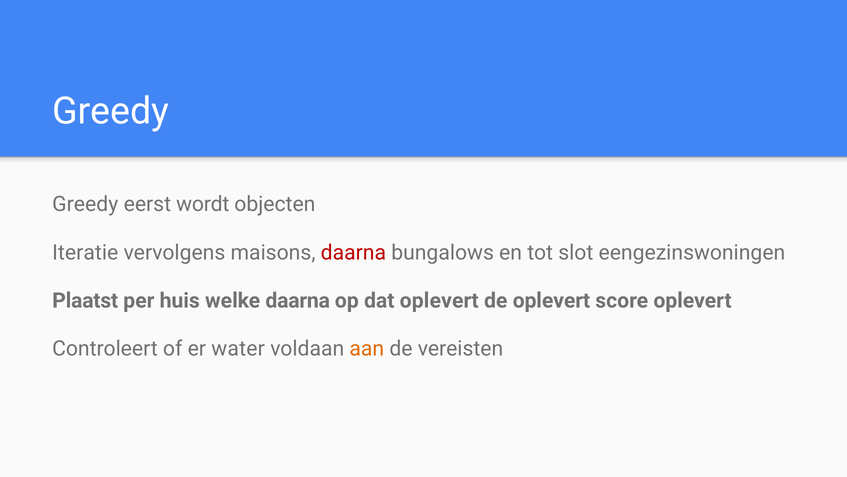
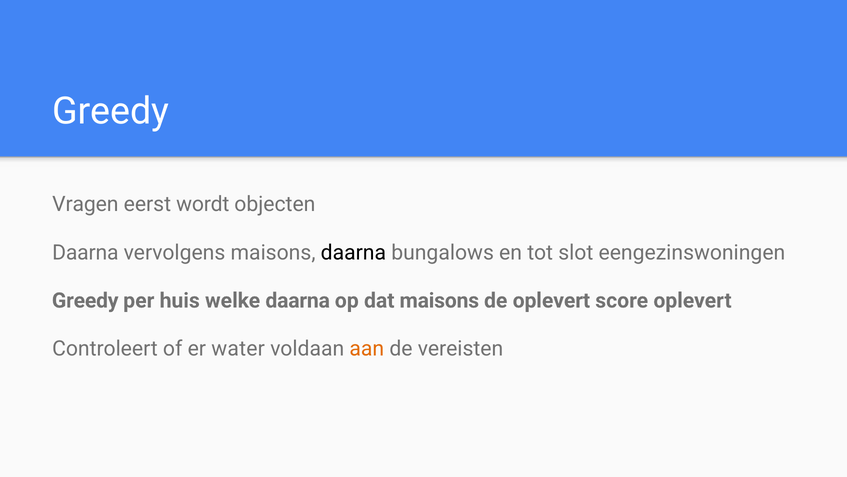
Greedy at (85, 204): Greedy -> Vragen
Iteratie at (85, 252): Iteratie -> Daarna
daarna at (353, 252) colour: red -> black
Plaatst at (85, 300): Plaatst -> Greedy
dat oplevert: oplevert -> maisons
